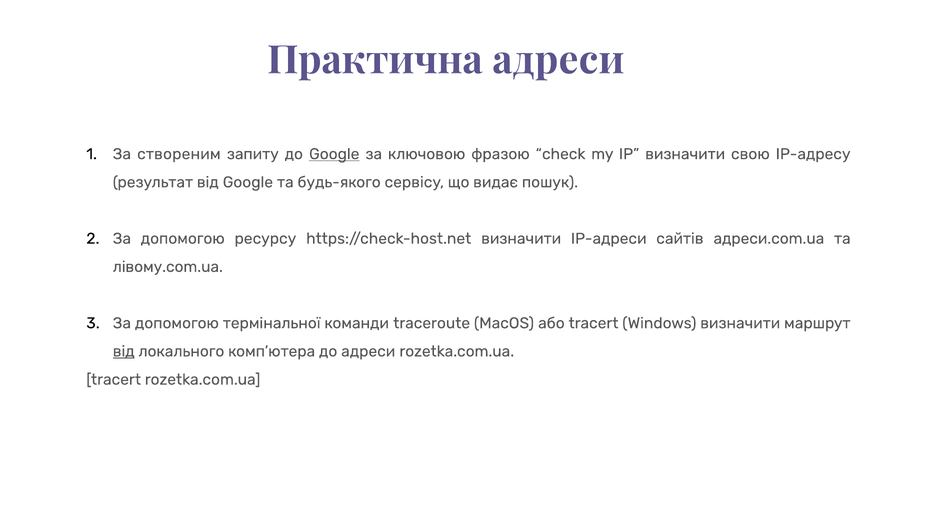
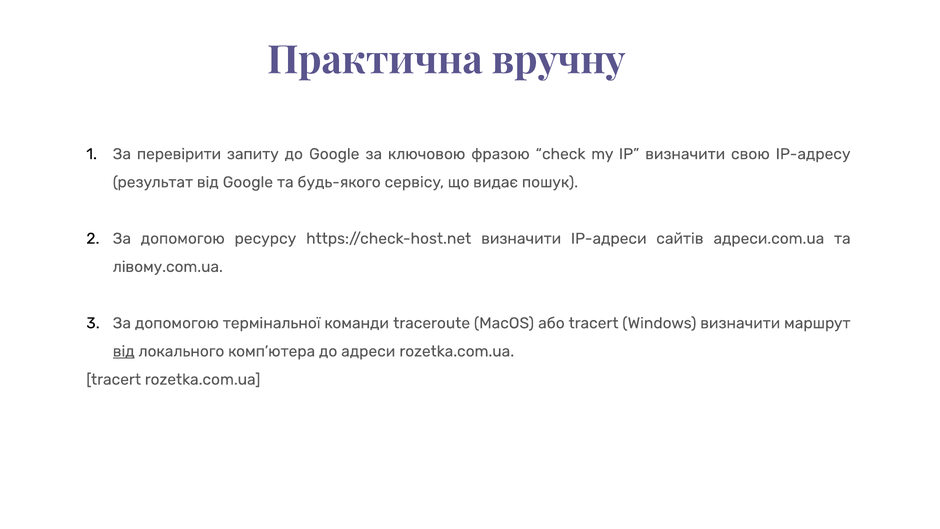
Практична адреси: адреси -> вручну
створеним: створеним -> перевірити
Google at (334, 154) underline: present -> none
